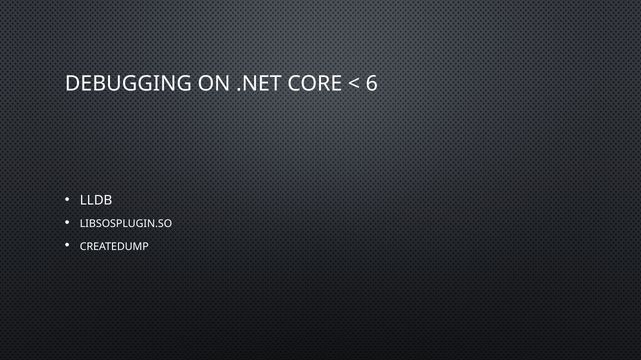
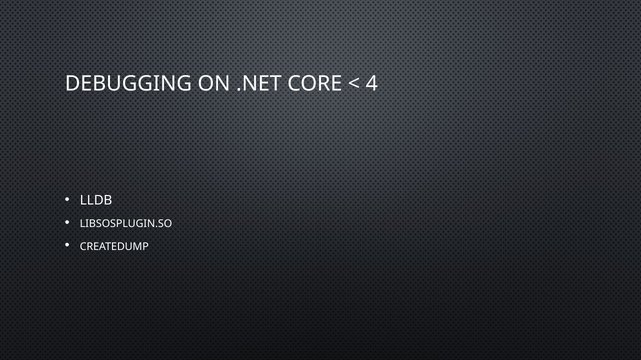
6: 6 -> 4
